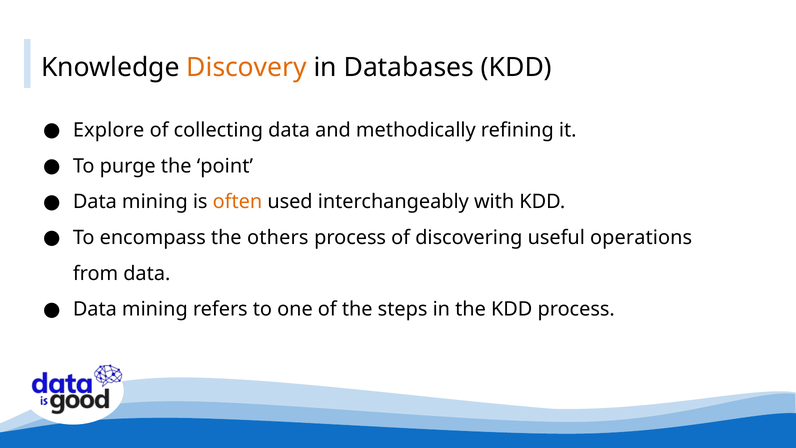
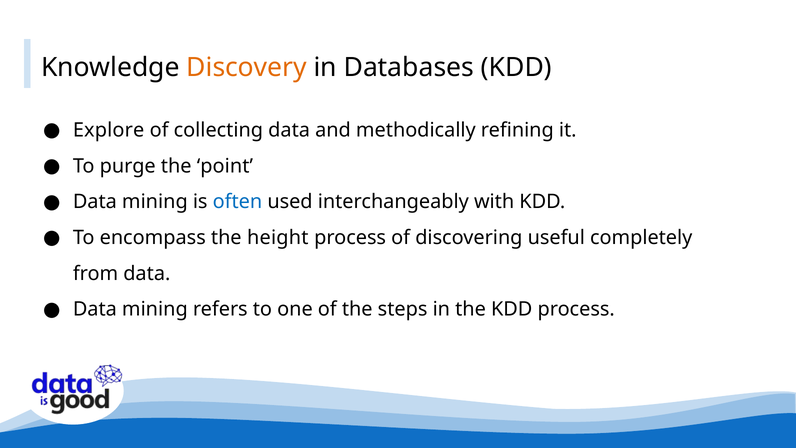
often colour: orange -> blue
others: others -> height
operations: operations -> completely
